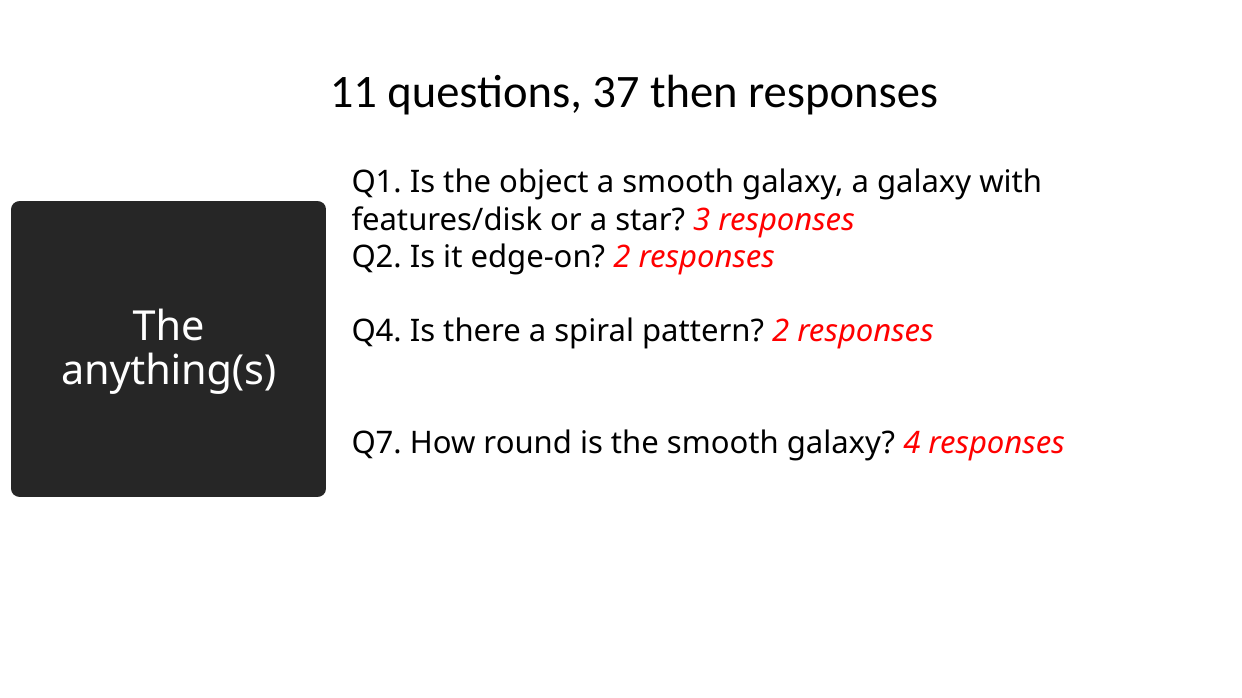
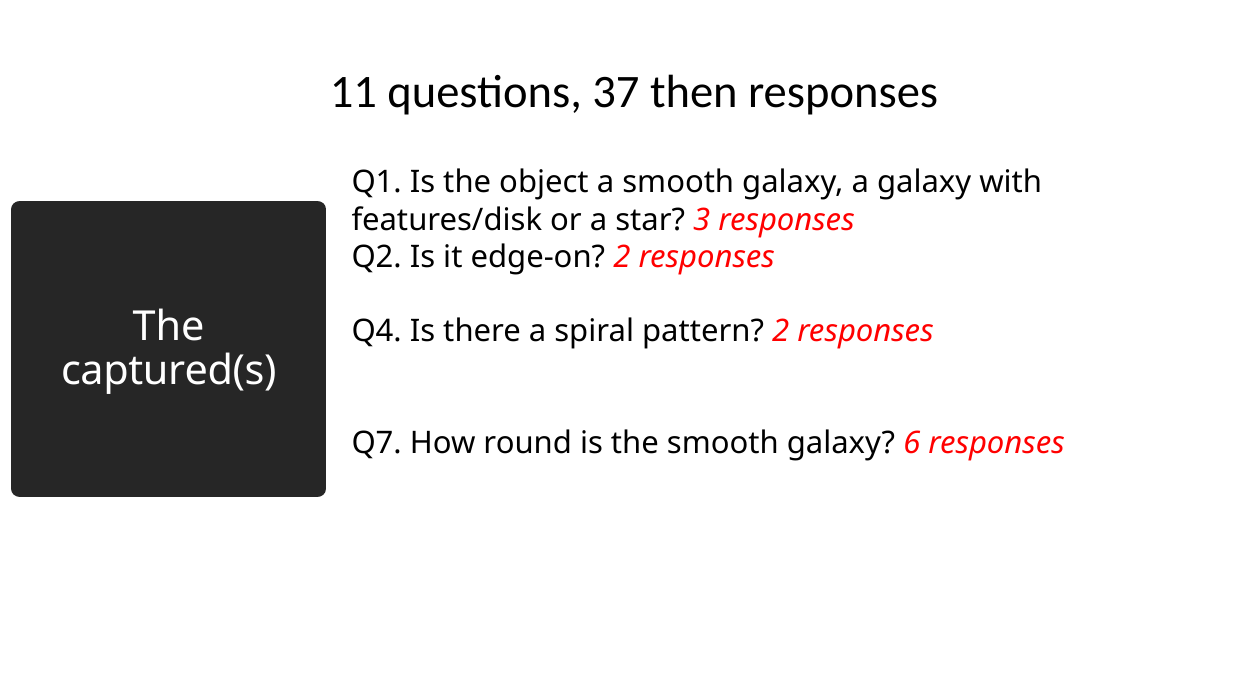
anything(s: anything(s -> captured(s
4: 4 -> 6
